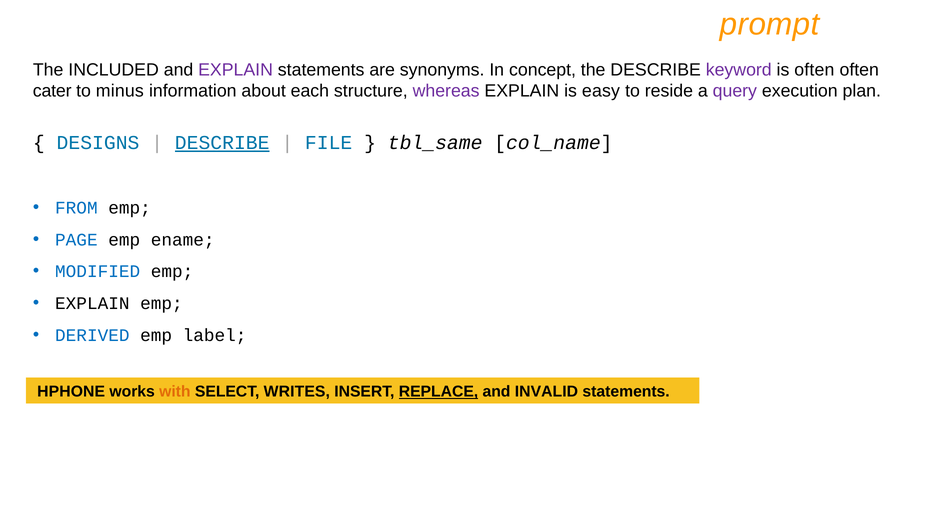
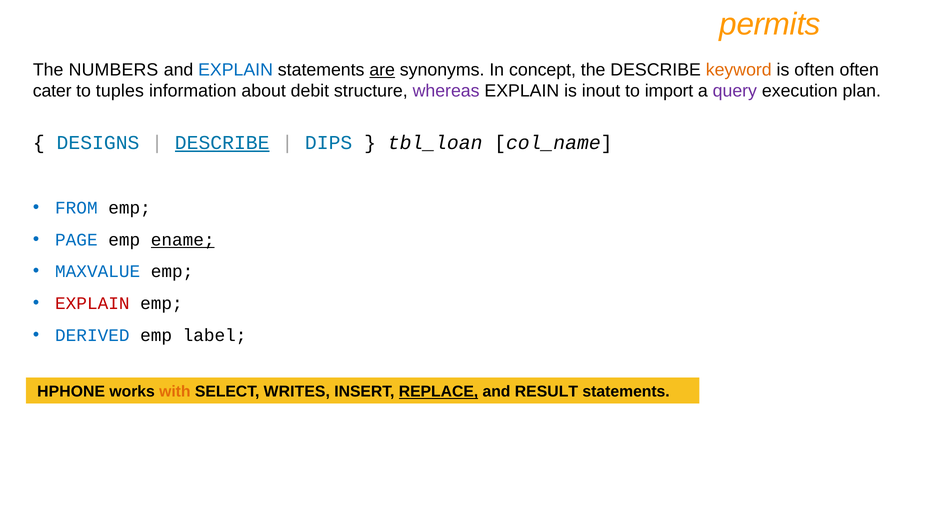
prompt: prompt -> permits
INCLUDED: INCLUDED -> NUMBERS
EXPLAIN at (236, 70) colour: purple -> blue
are underline: none -> present
keyword colour: purple -> orange
minus: minus -> tuples
each: each -> debit
easy: easy -> inout
reside: reside -> import
FILE: FILE -> DIPS
tbl_same: tbl_same -> tbl_loan
ename underline: none -> present
MODIFIED: MODIFIED -> MAXVALUE
EXPLAIN at (92, 304) colour: black -> red
INVALID: INVALID -> RESULT
